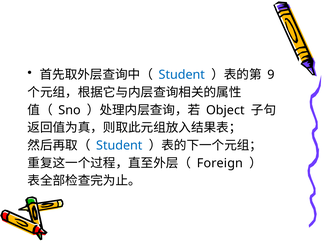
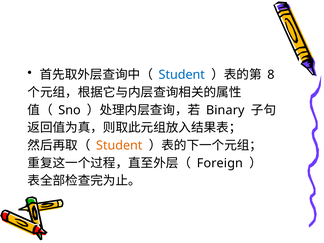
9: 9 -> 8
Object: Object -> Binary
Student at (119, 145) colour: blue -> orange
